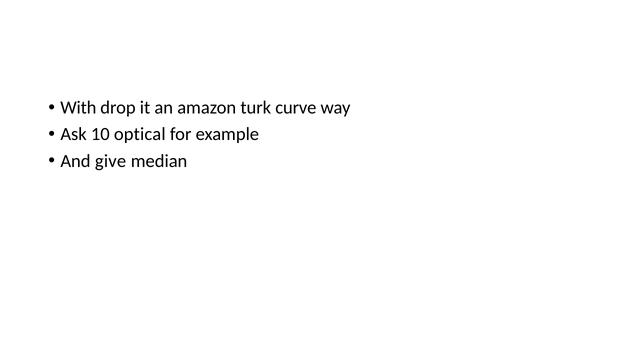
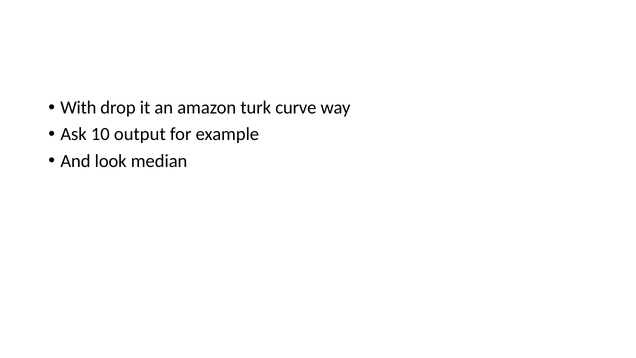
optical: optical -> output
give: give -> look
